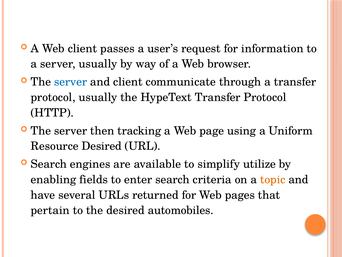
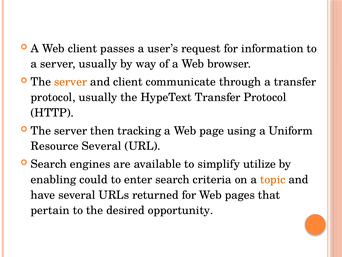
server at (71, 82) colour: blue -> orange
Resource Desired: Desired -> Several
fields: fields -> could
automobiles: automobiles -> opportunity
